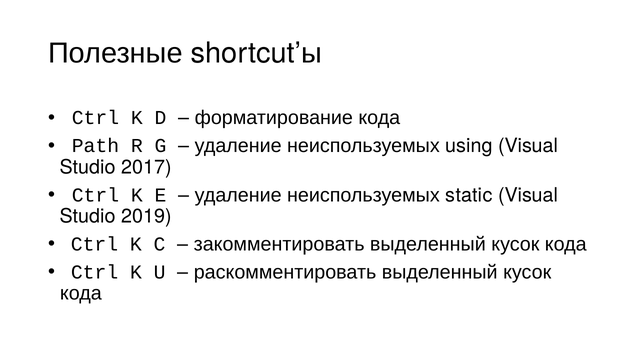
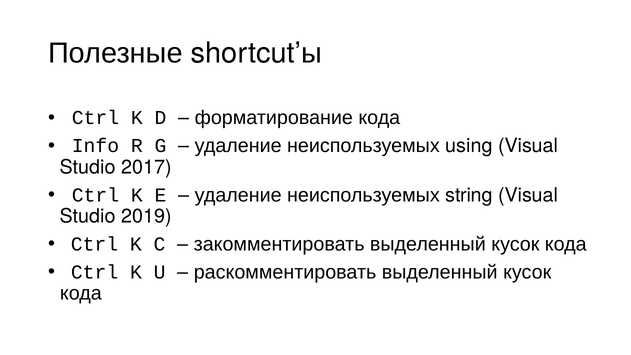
Path: Path -> Info
static: static -> string
